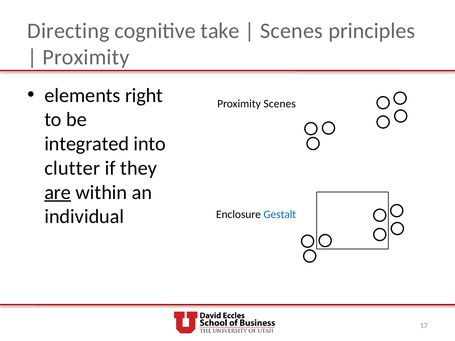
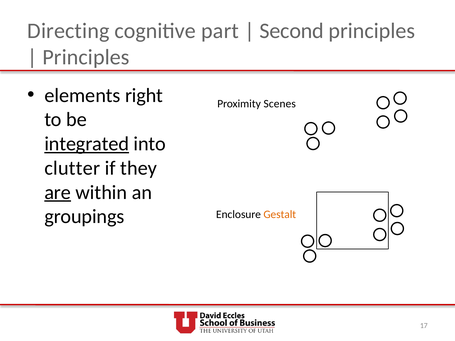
take: take -> part
Scenes at (292, 31): Scenes -> Second
Proximity at (86, 57): Proximity -> Principles
integrated underline: none -> present
individual: individual -> groupings
Gestalt colour: blue -> orange
